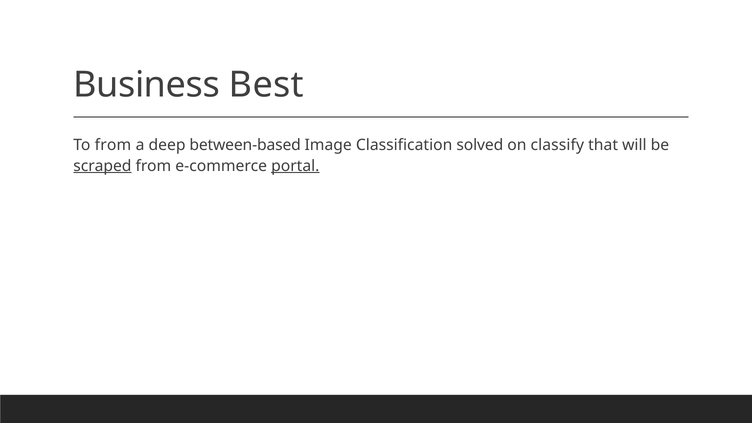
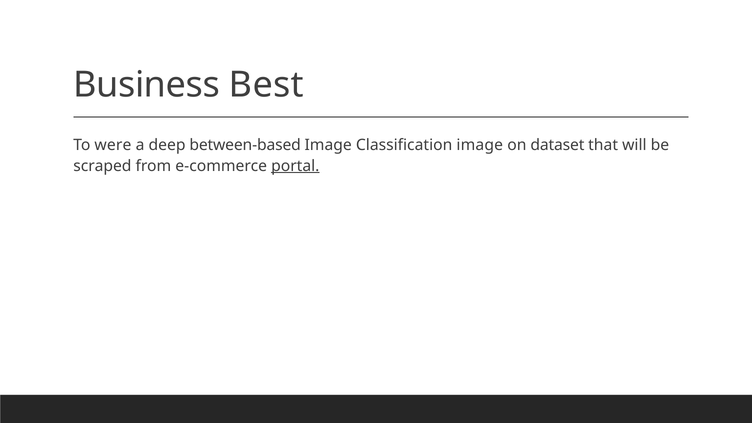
To from: from -> were
Classification solved: solved -> image
classify: classify -> dataset
scraped underline: present -> none
